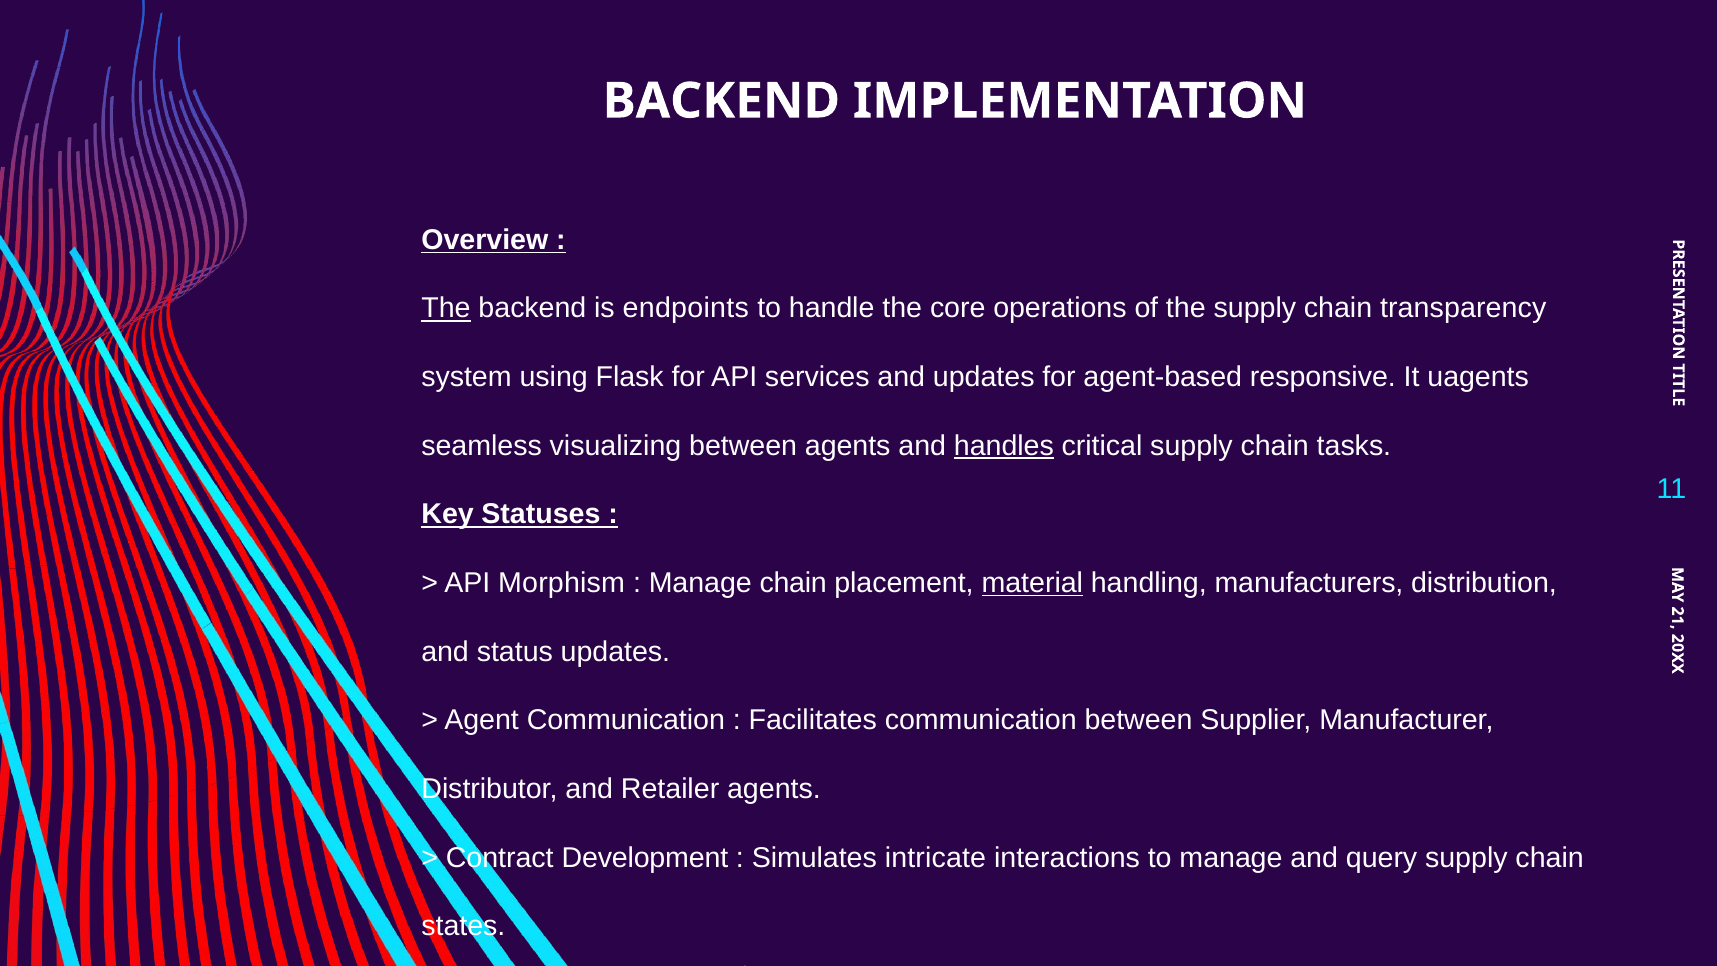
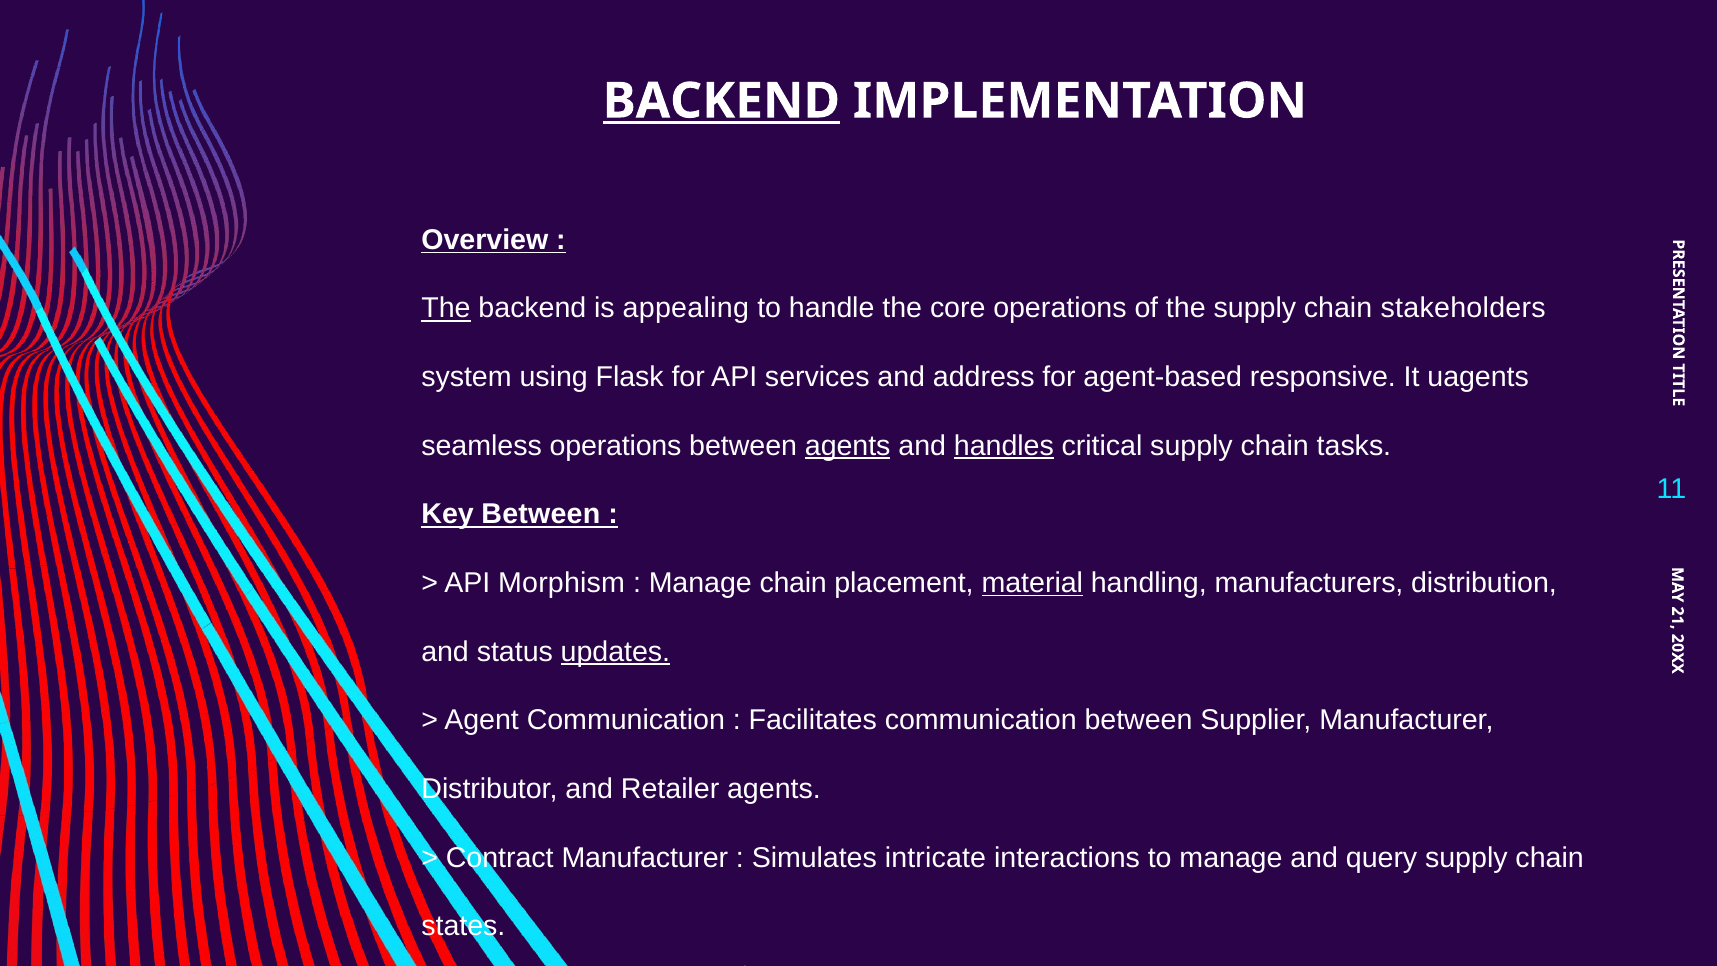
BACKEND at (721, 101) underline: none -> present
endpoints: endpoints -> appealing
transparency: transparency -> stakeholders
and updates: updates -> address
seamless visualizing: visualizing -> operations
agents at (848, 446) underline: none -> present
Key Statuses: Statuses -> Between
updates at (615, 652) underline: none -> present
Contract Development: Development -> Manufacturer
